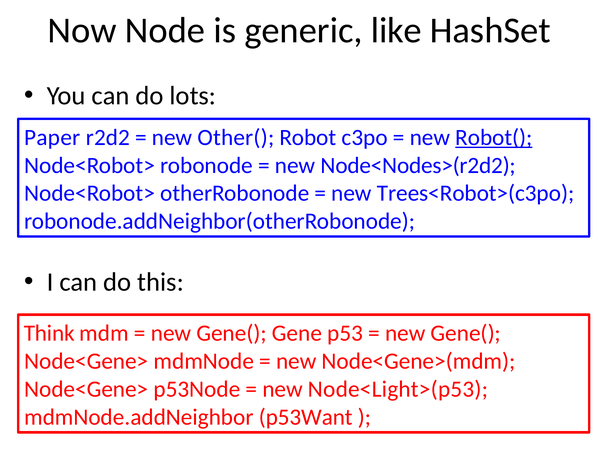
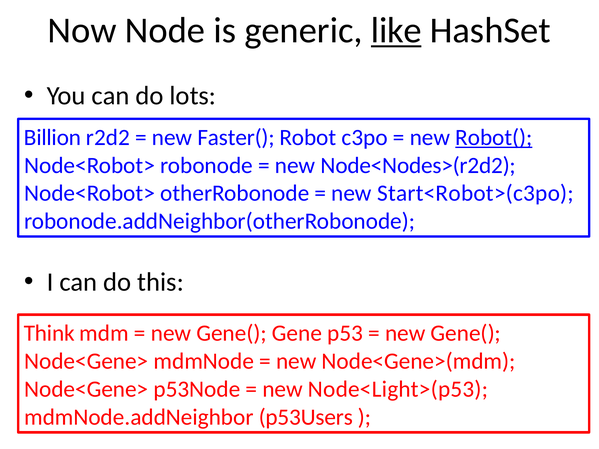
like underline: none -> present
Paper: Paper -> Billion
Other(: Other( -> Faster(
Trees<Robot>(c3po: Trees<Robot>(c3po -> Start<Robot>(c3po
p53Want: p53Want -> p53Users
